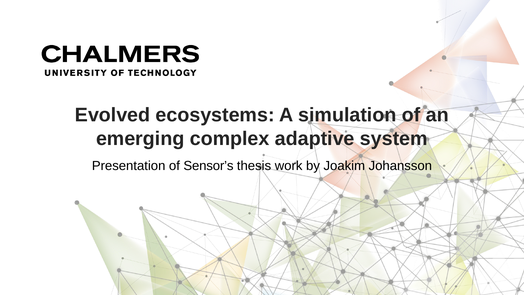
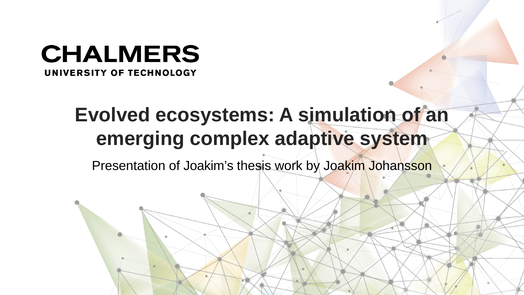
Sensor’s: Sensor’s -> Joakim’s
